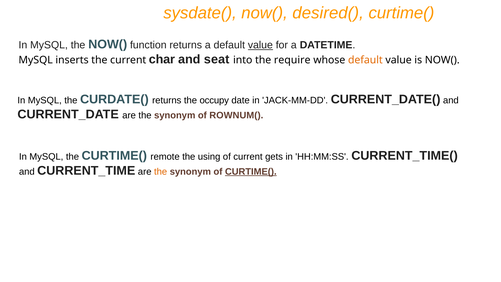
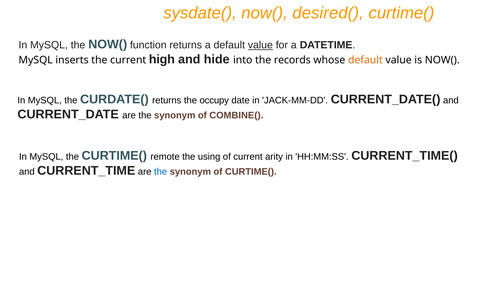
char: char -> high
seat: seat -> hide
require: require -> records
ROWNUM(: ROWNUM( -> COMBINE(
gets: gets -> arity
the at (161, 172) colour: orange -> blue
CURTIME( at (251, 172) underline: present -> none
